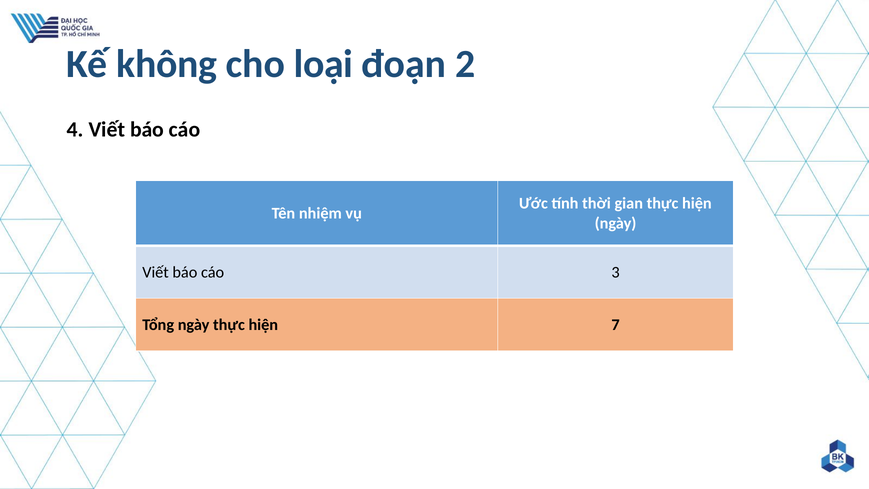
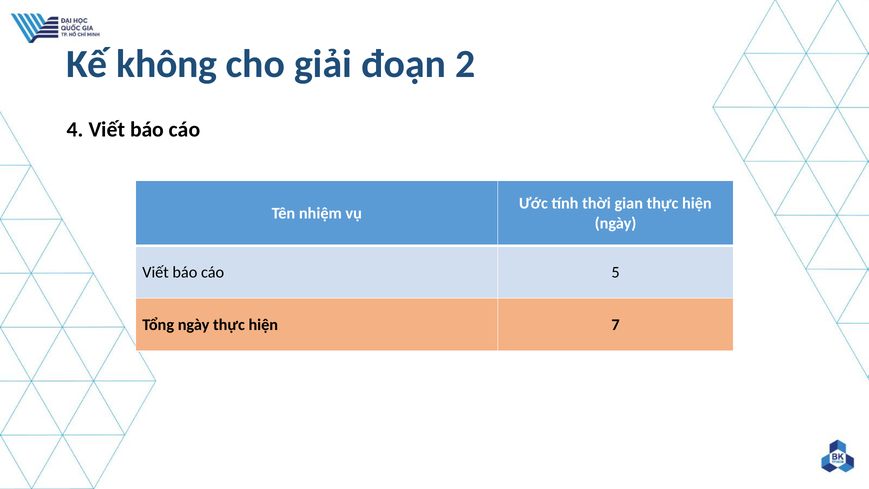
loại: loại -> giải
3: 3 -> 5
